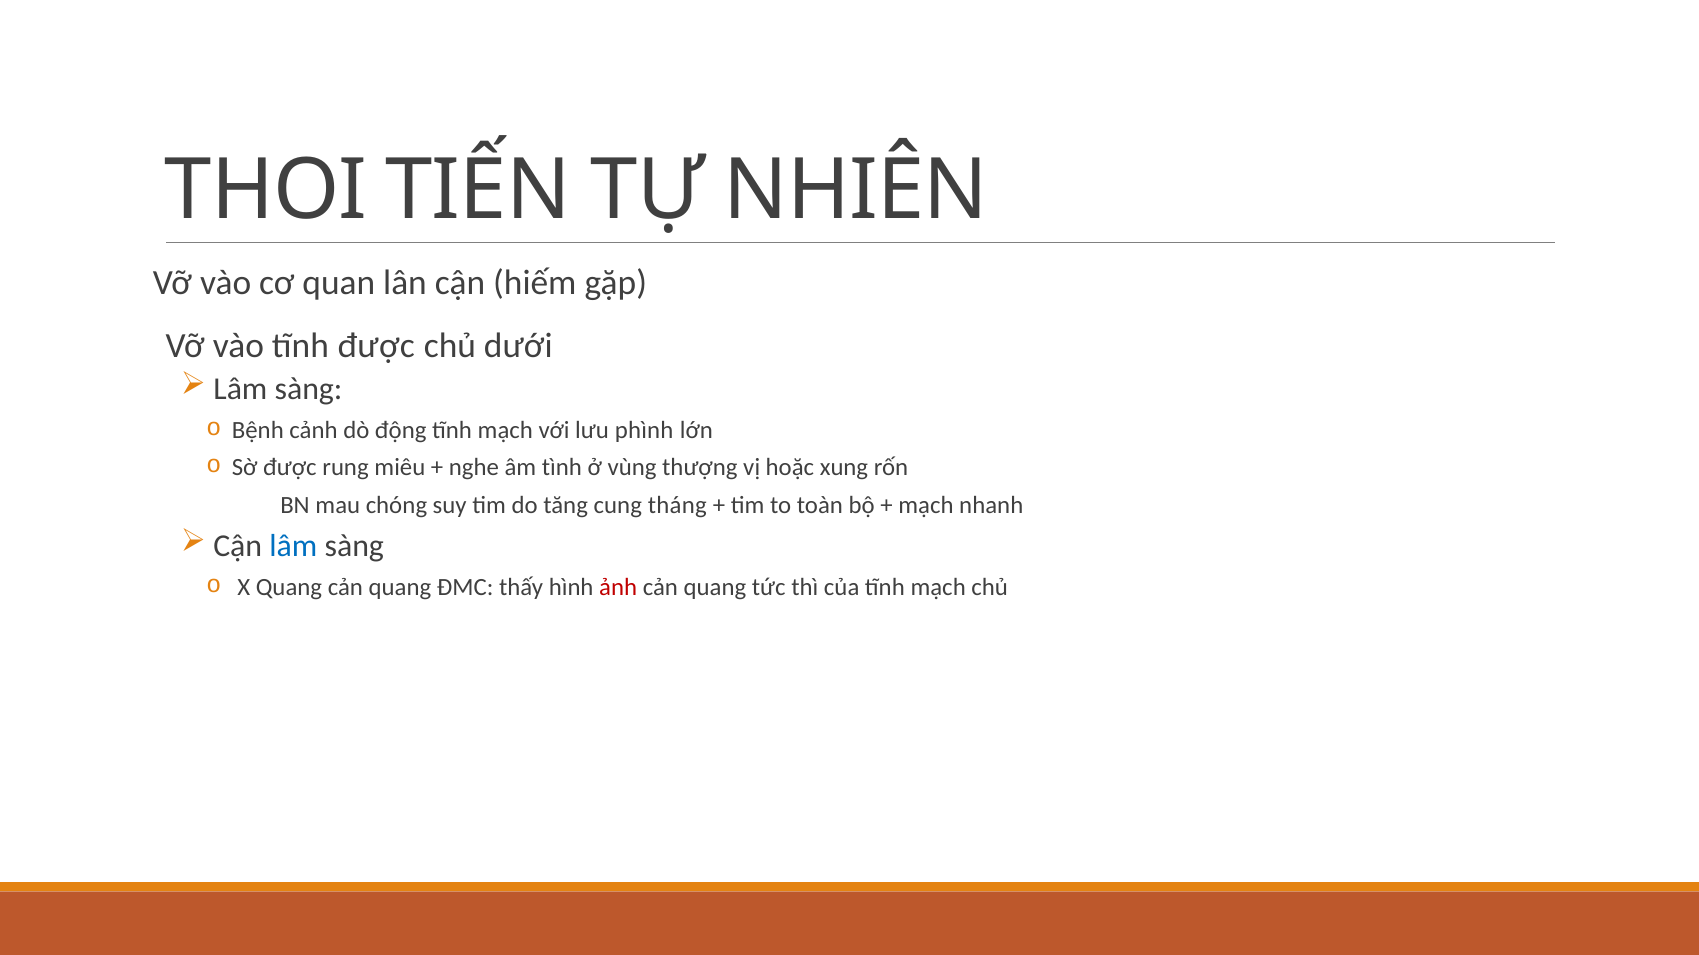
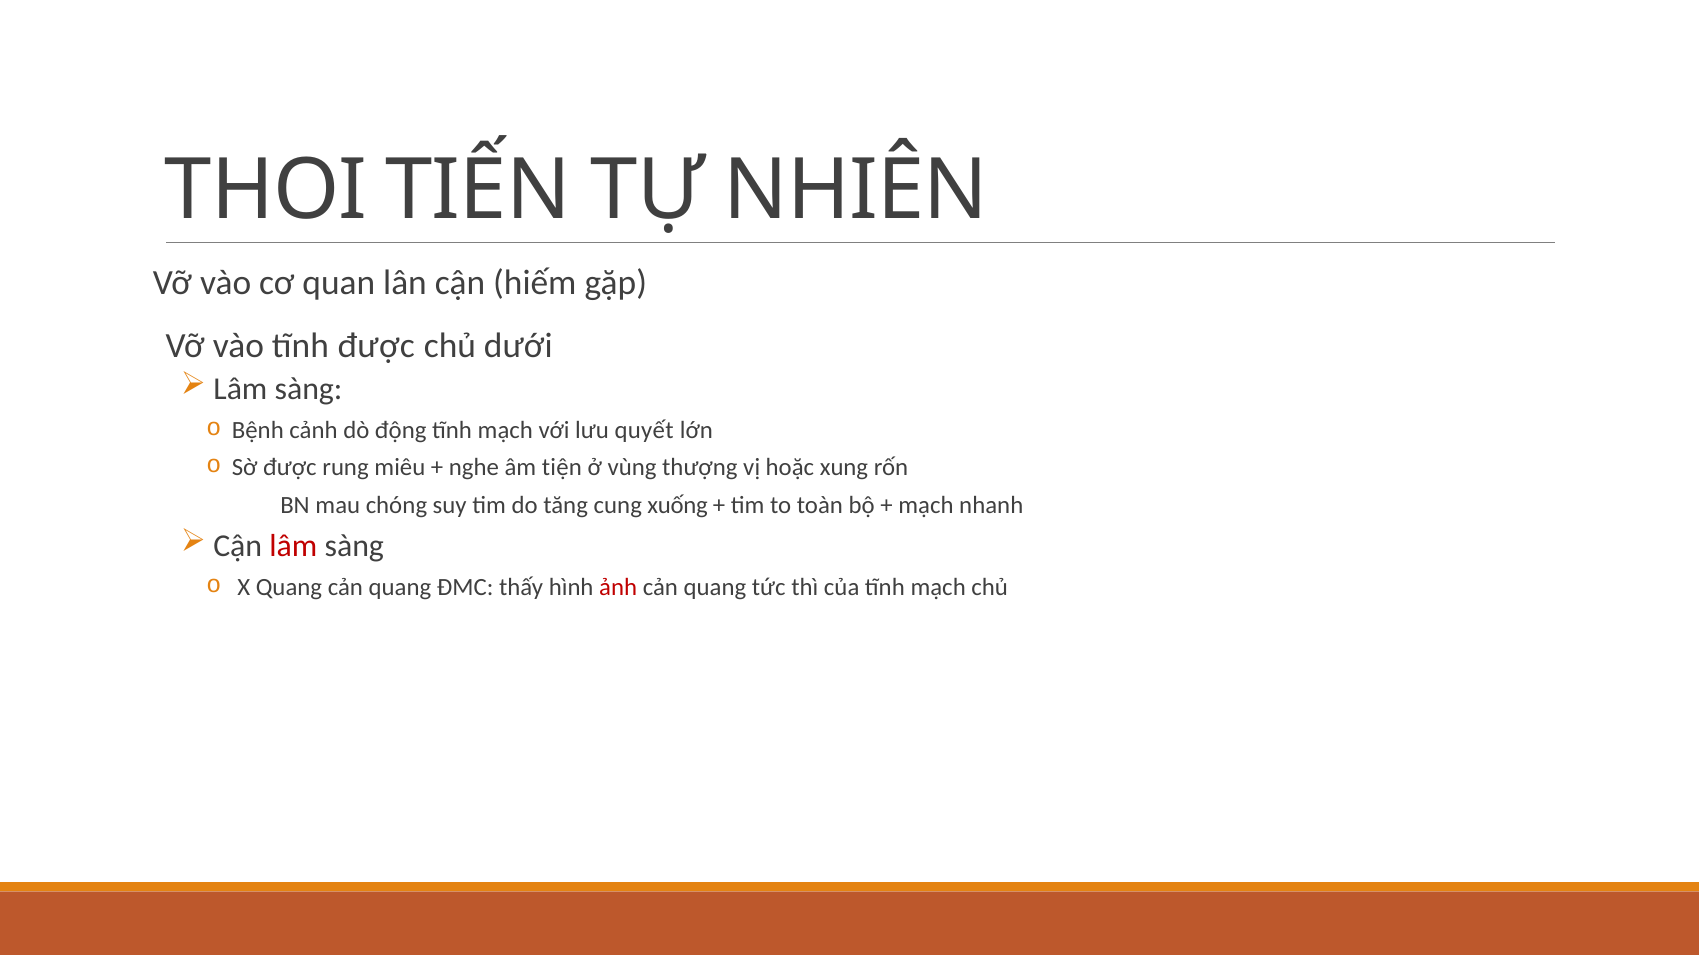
phình: phình -> quyết
tình: tình -> tiện
tháng: tháng -> xuống
lâm at (293, 547) colour: blue -> red
